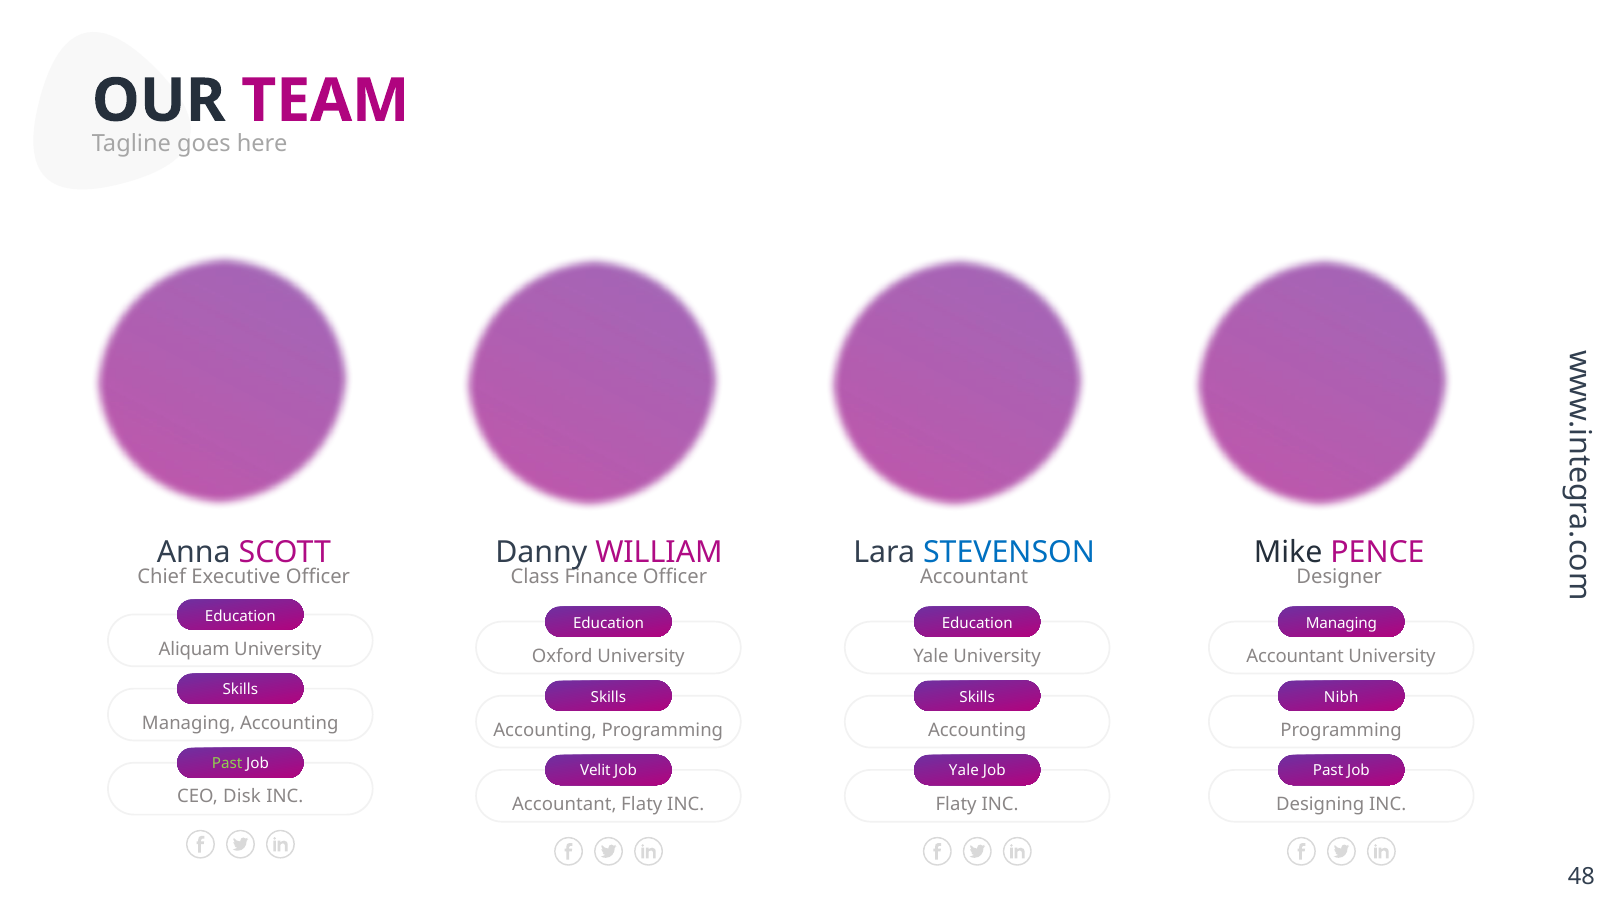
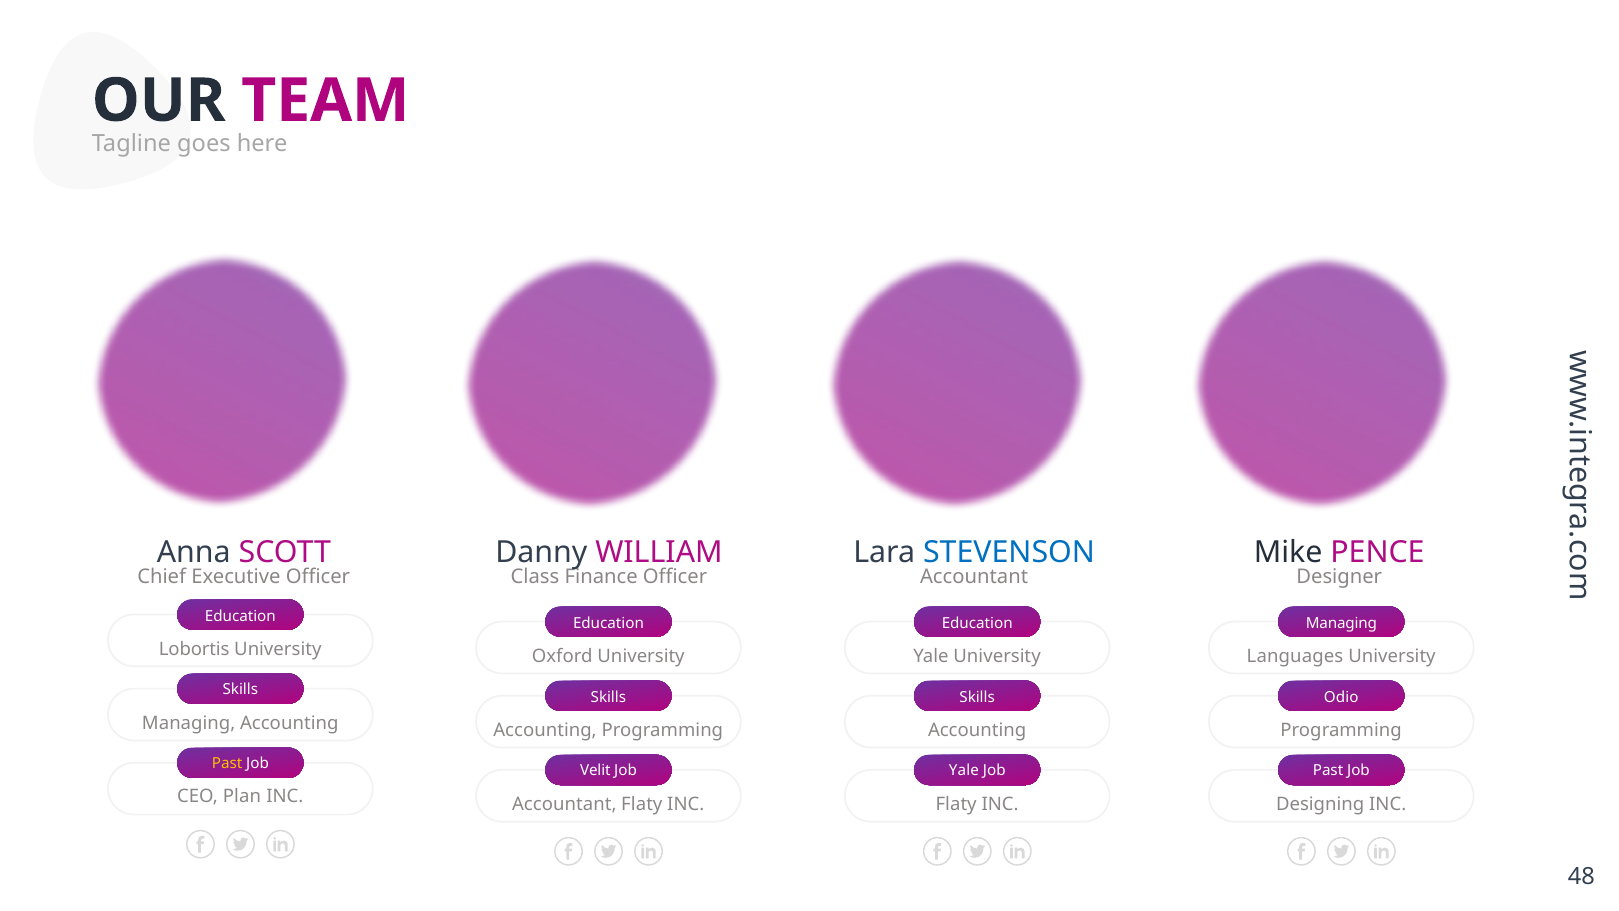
Aliquam: Aliquam -> Lobortis
Accountant at (1295, 656): Accountant -> Languages
Nibh: Nibh -> Odio
Past at (227, 763) colour: light green -> yellow
Disk: Disk -> Plan
